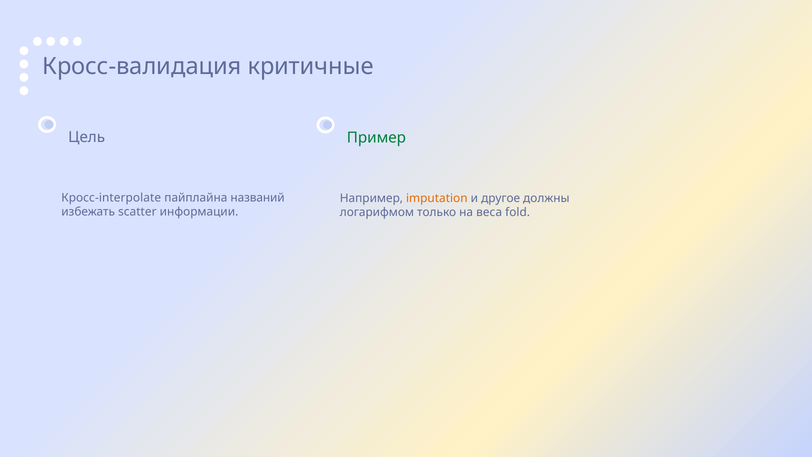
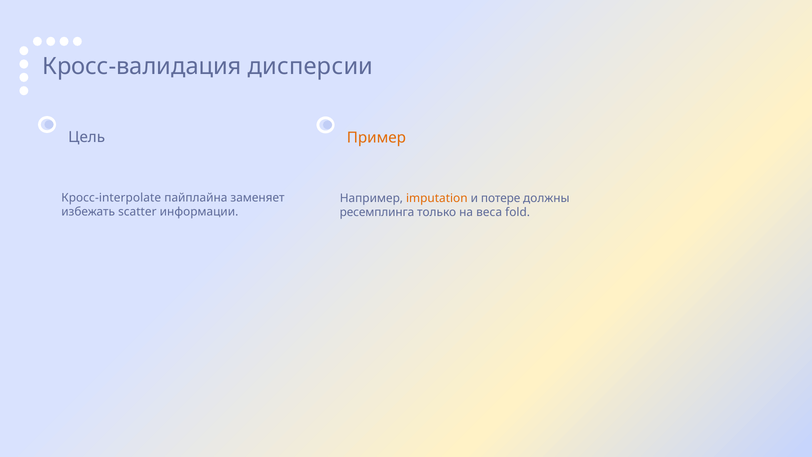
критичные: критичные -> дисперсии
Пример colour: green -> orange
названий: названий -> заменяет
другое: другое -> потере
логарифмом: логарифмом -> ресемплинга
